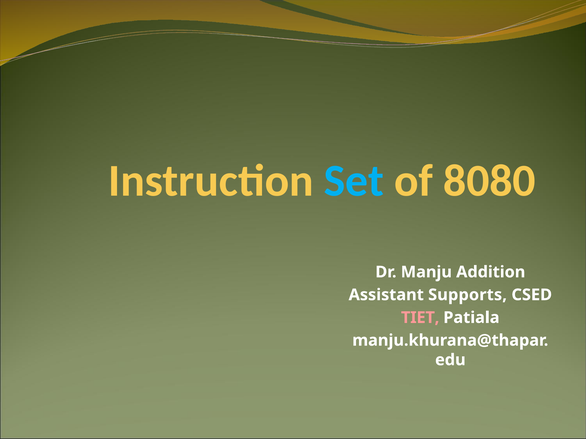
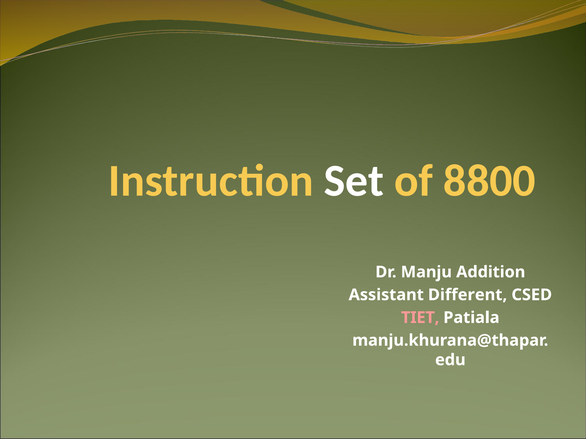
Set colour: light blue -> white
8080: 8080 -> 8800
Supports: Supports -> Different
